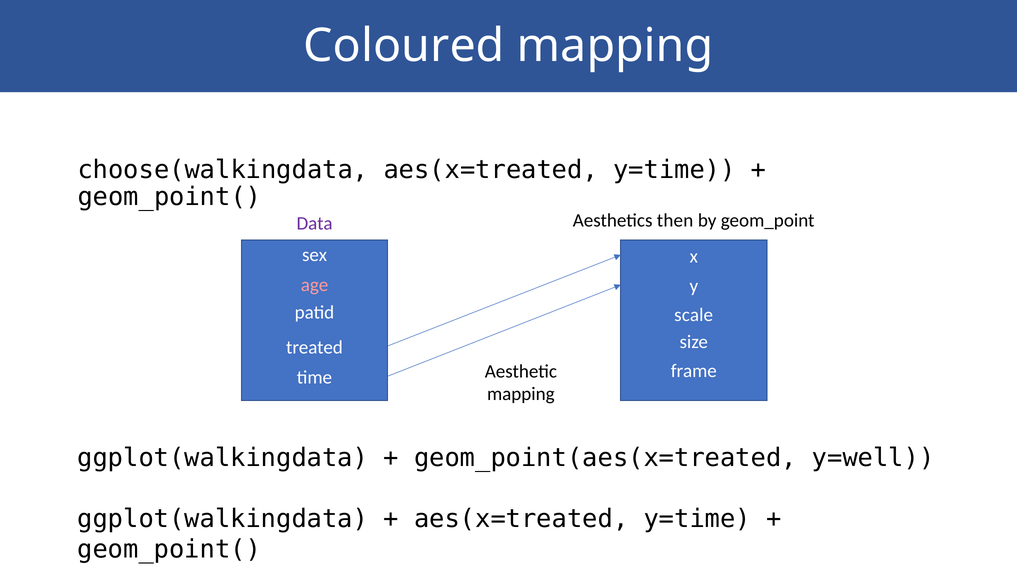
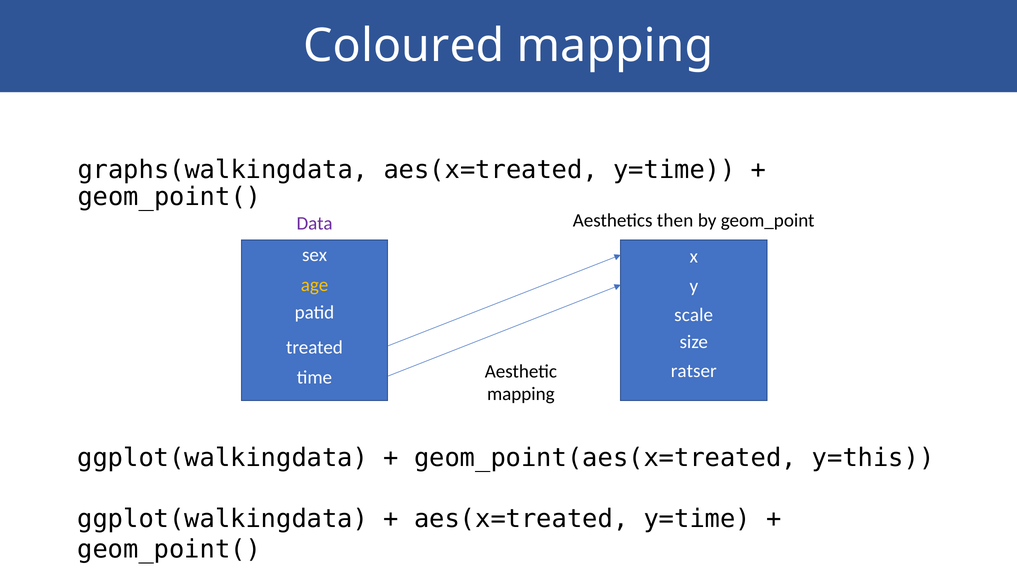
choose(walkingdata: choose(walkingdata -> graphs(walkingdata
age colour: pink -> yellow
frame: frame -> ratser
y=well: y=well -> y=this
